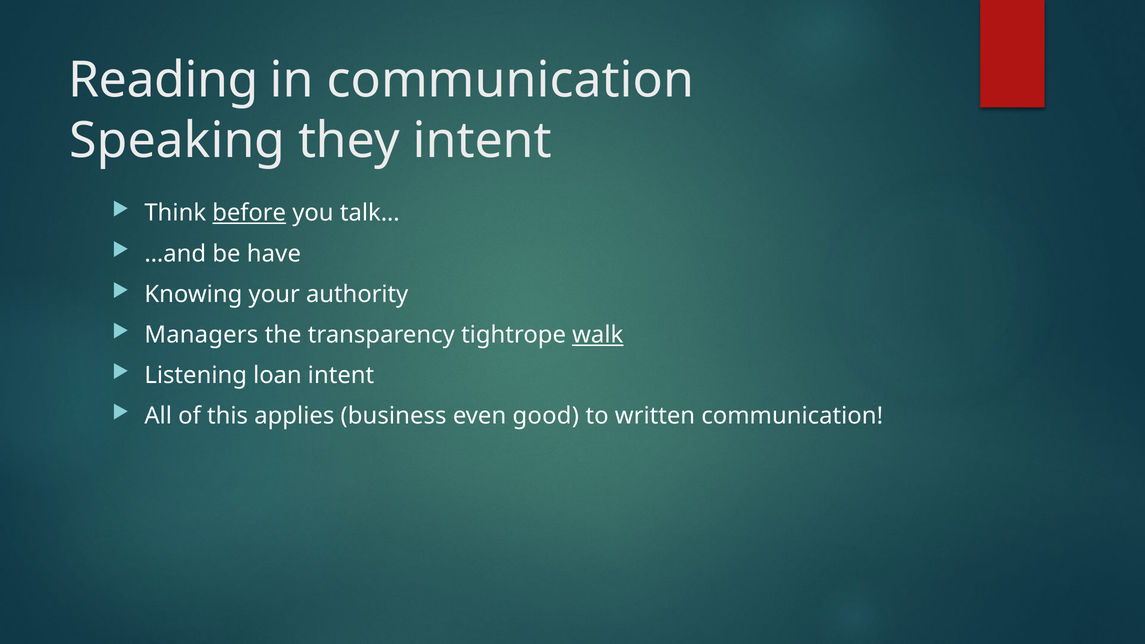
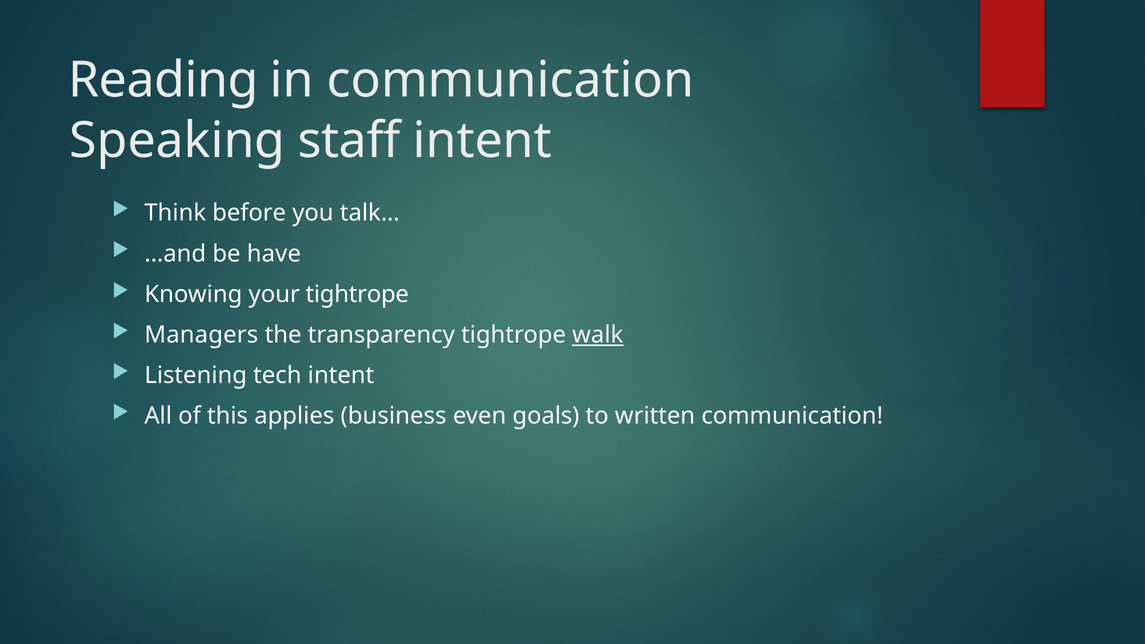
they: they -> staff
before underline: present -> none
your authority: authority -> tightrope
loan: loan -> tech
good: good -> goals
